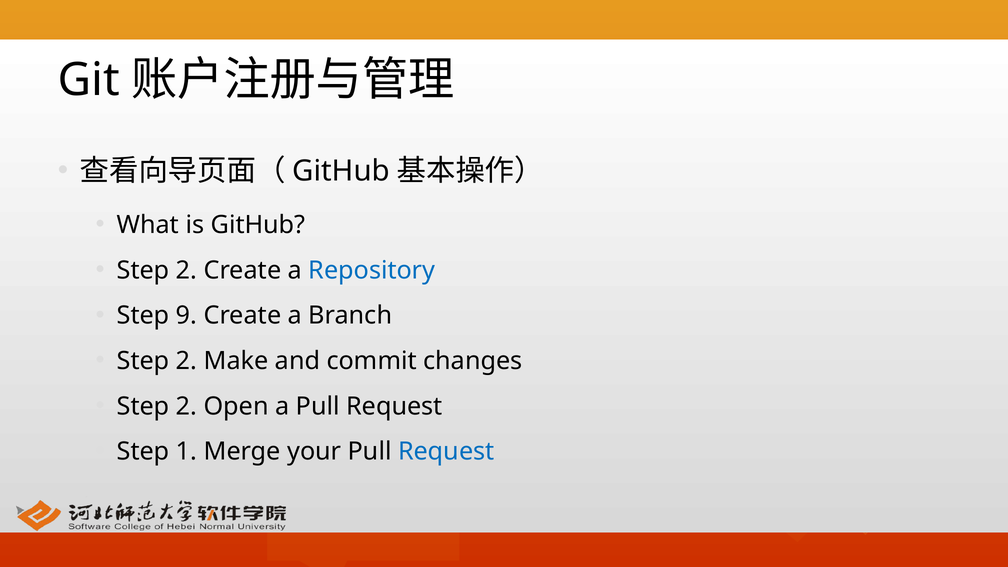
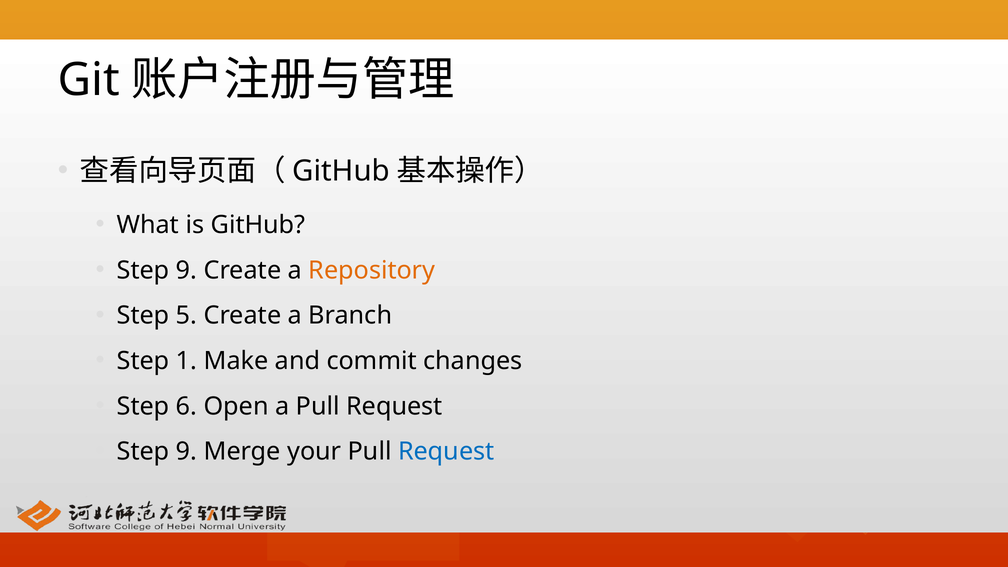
2 at (187, 270): 2 -> 9
Repository colour: blue -> orange
9: 9 -> 5
2 at (187, 361): 2 -> 1
2 at (187, 406): 2 -> 6
1 at (187, 452): 1 -> 9
